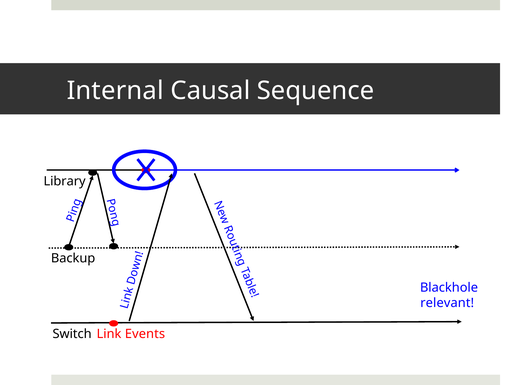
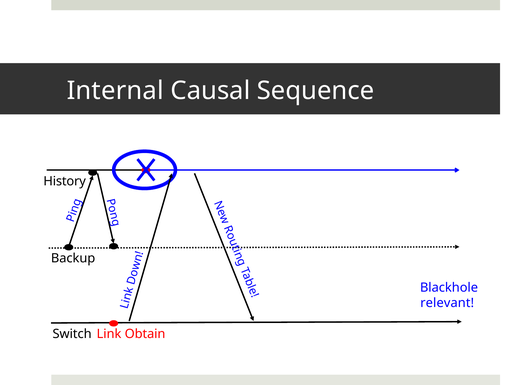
Library: Library -> History
Events: Events -> Obtain
